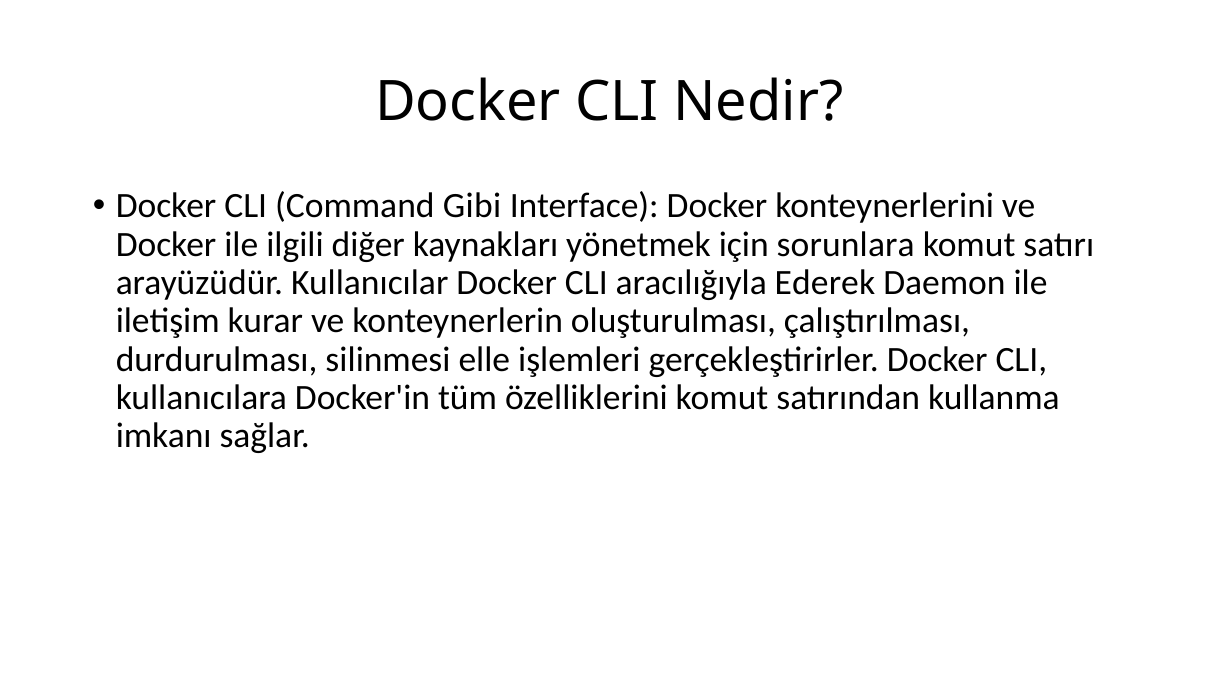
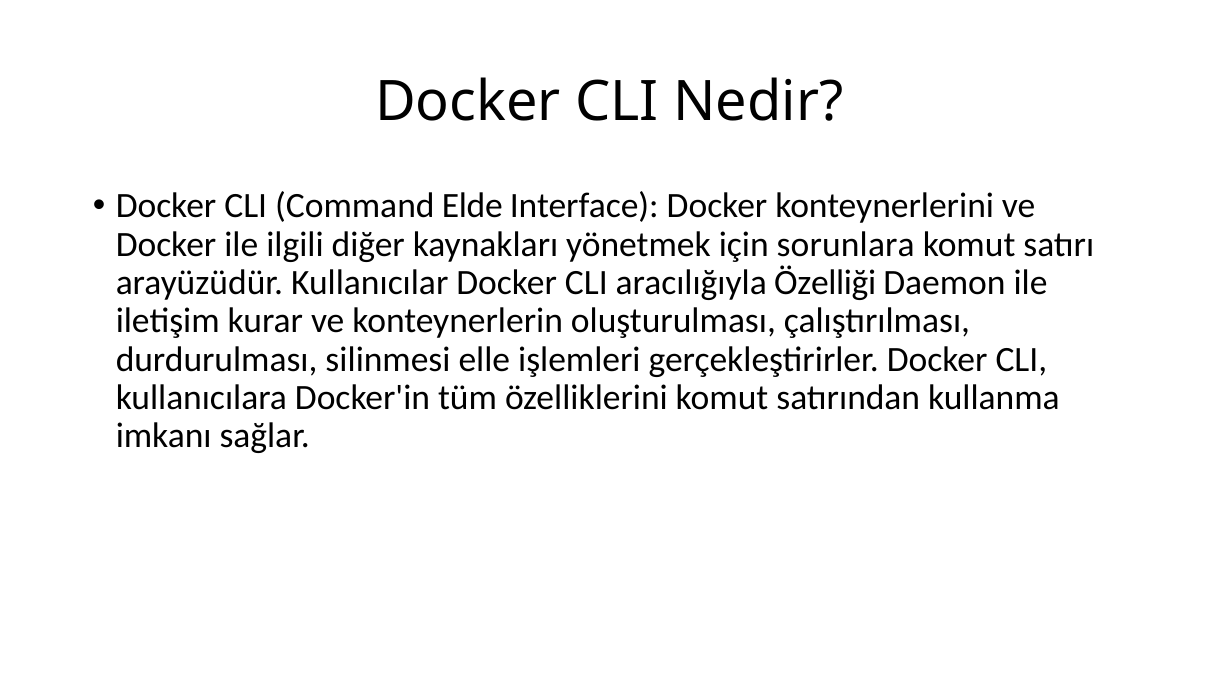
Gibi: Gibi -> Elde
Ederek: Ederek -> Özelliği
